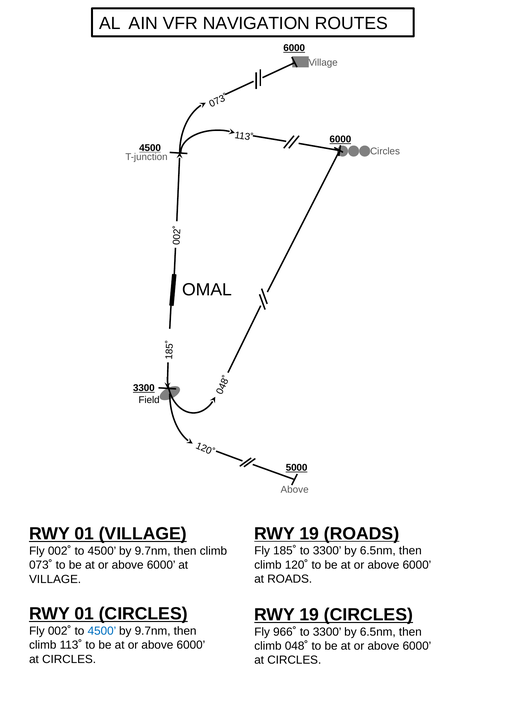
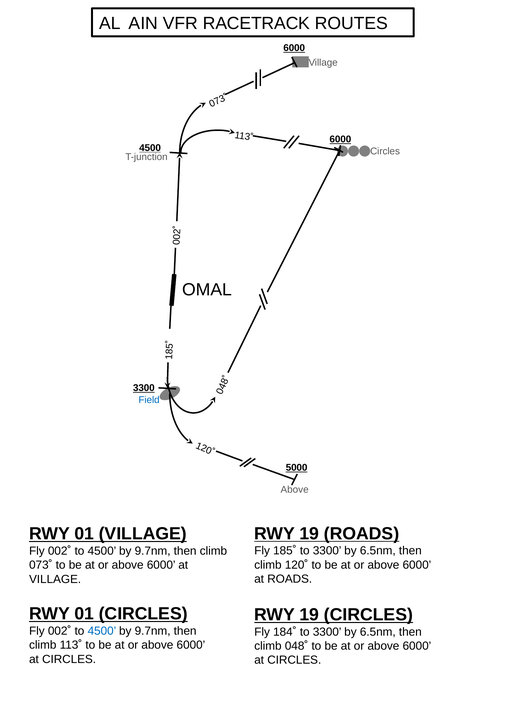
NAVIGATION: NAVIGATION -> RACETRACK
Field colour: black -> blue
966˚: 966˚ -> 184˚
